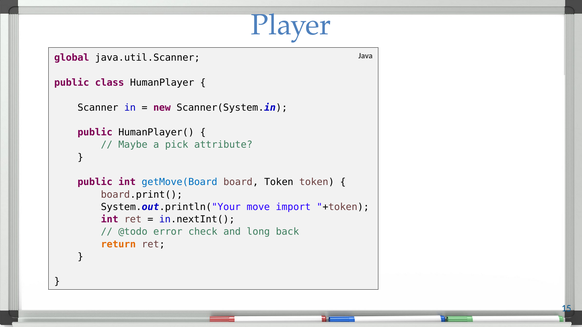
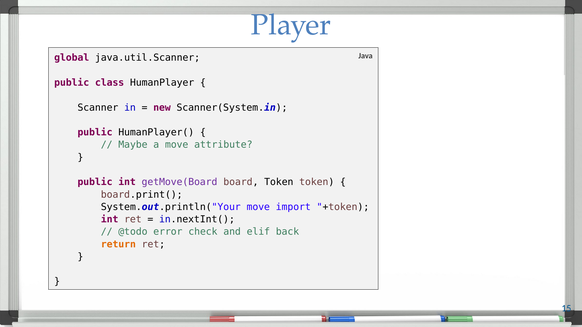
a pick: pick -> move
getMove(Board colour: blue -> purple
long: long -> elif
